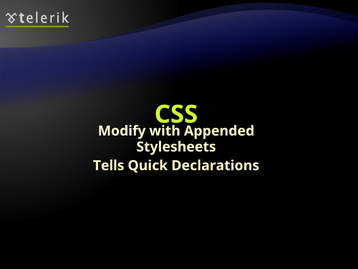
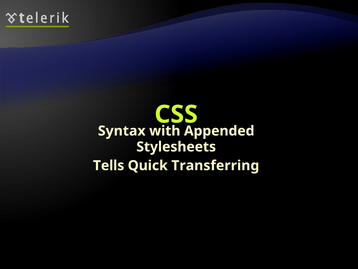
Modify: Modify -> Syntax
Declarations: Declarations -> Transferring
